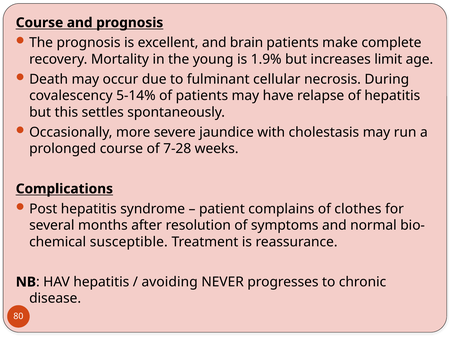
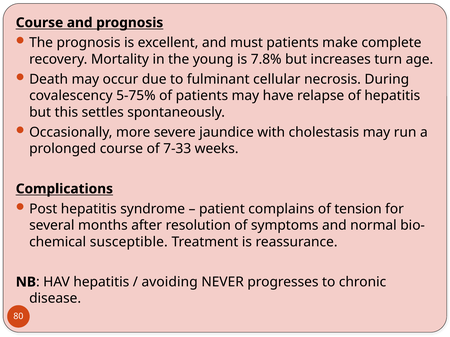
brain: brain -> must
1.9%: 1.9% -> 7.8%
limit: limit -> turn
5-14%: 5-14% -> 5-75%
7-28: 7-28 -> 7-33
clothes: clothes -> tension
